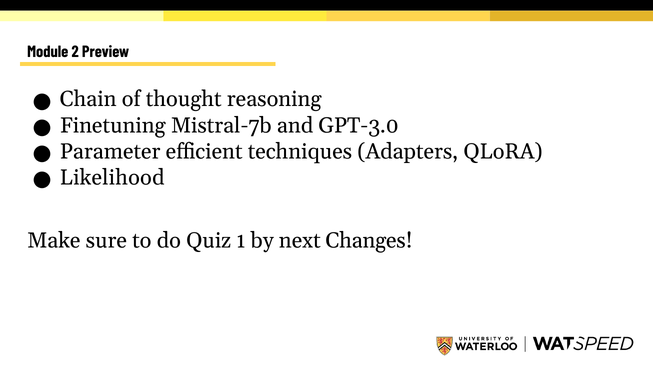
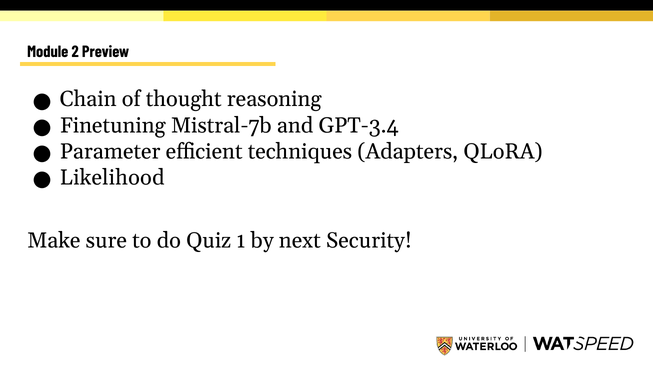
GPT-3.0: GPT-3.0 -> GPT-3.4
Changes: Changes -> Security
